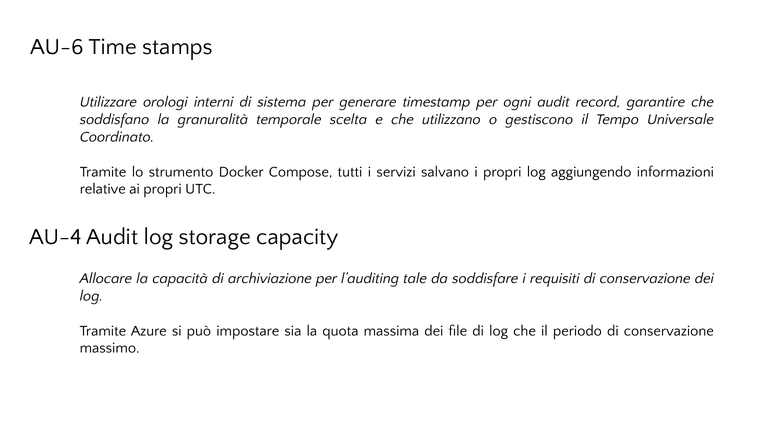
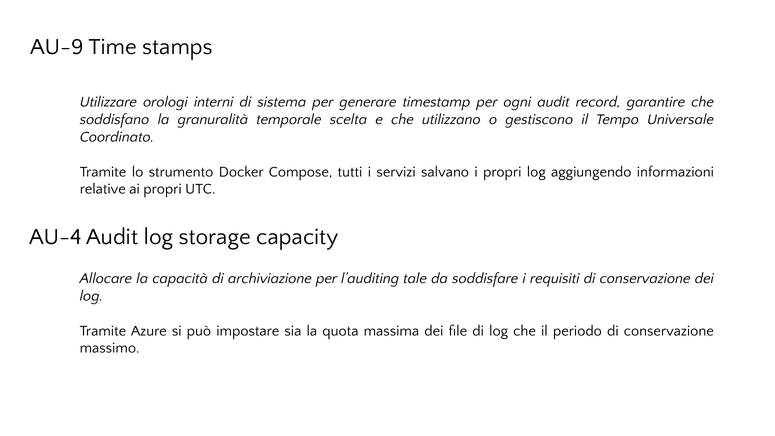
AU-6: AU-6 -> AU-9
